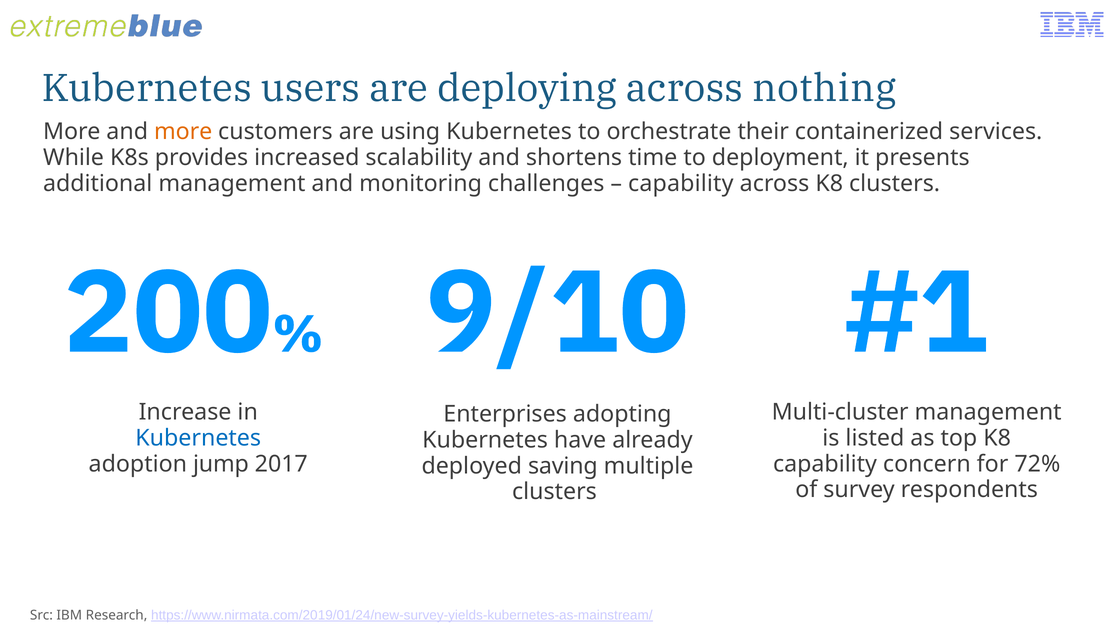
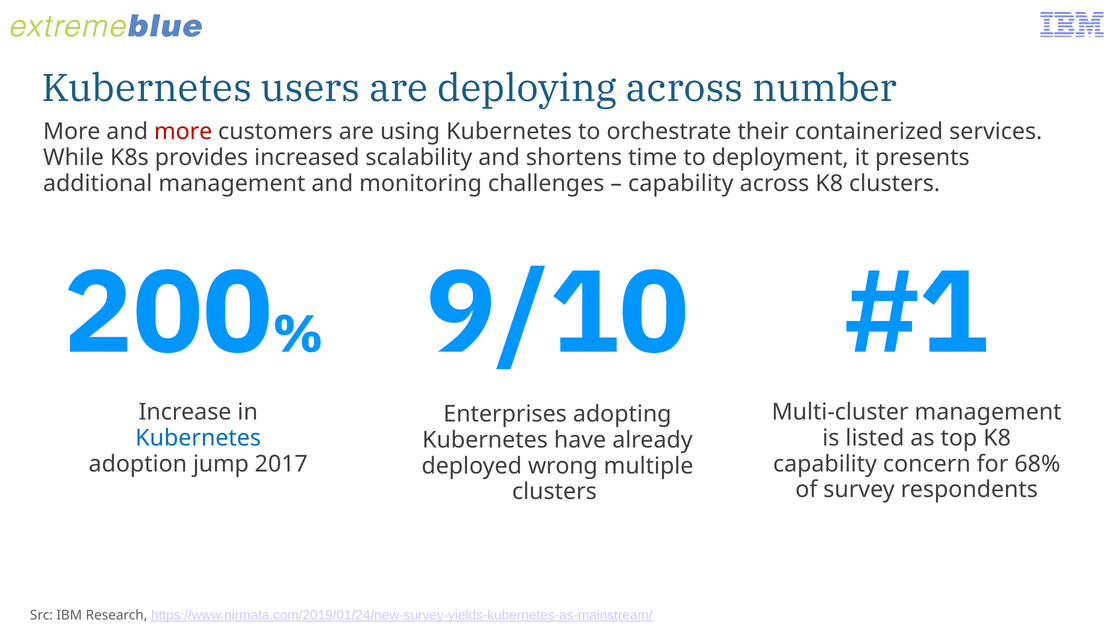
nothing: nothing -> number
more at (183, 132) colour: orange -> red
72%: 72% -> 68%
saving: saving -> wrong
